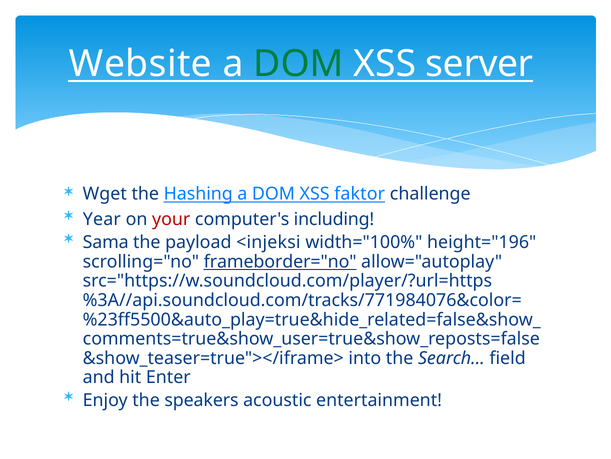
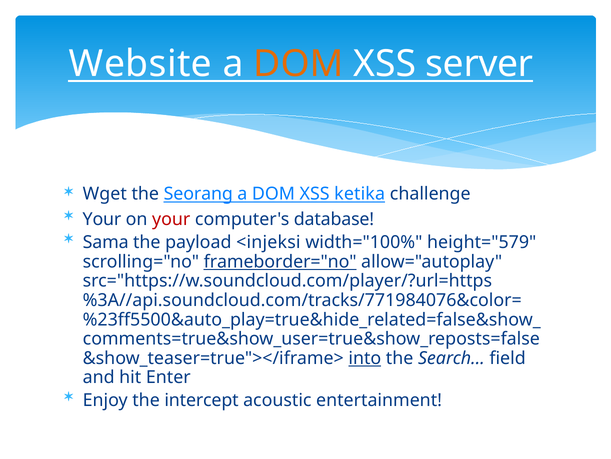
DOM at (298, 64) colour: green -> orange
Hashing: Hashing -> Seorang
faktor: faktor -> ketika
Year at (102, 219): Year -> Your
including: including -> database
height="196: height="196 -> height="579
into underline: none -> present
speakers: speakers -> intercept
